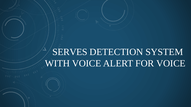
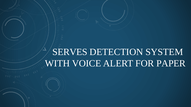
FOR VOICE: VOICE -> PAPER
